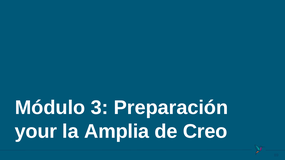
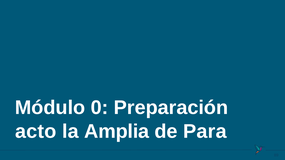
3: 3 -> 0
your: your -> acto
Creo: Creo -> Para
